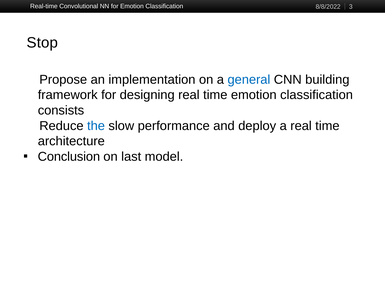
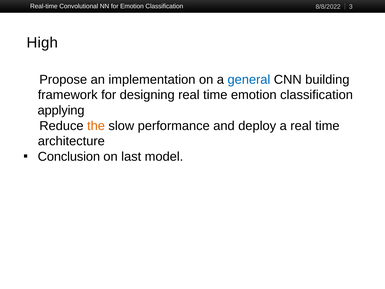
Stop: Stop -> High
consists: consists -> applying
the colour: blue -> orange
